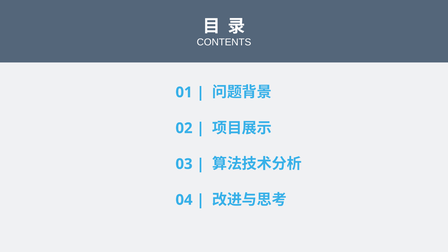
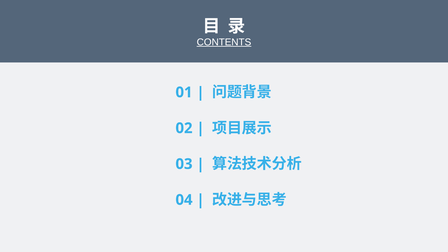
CONTENTS underline: none -> present
